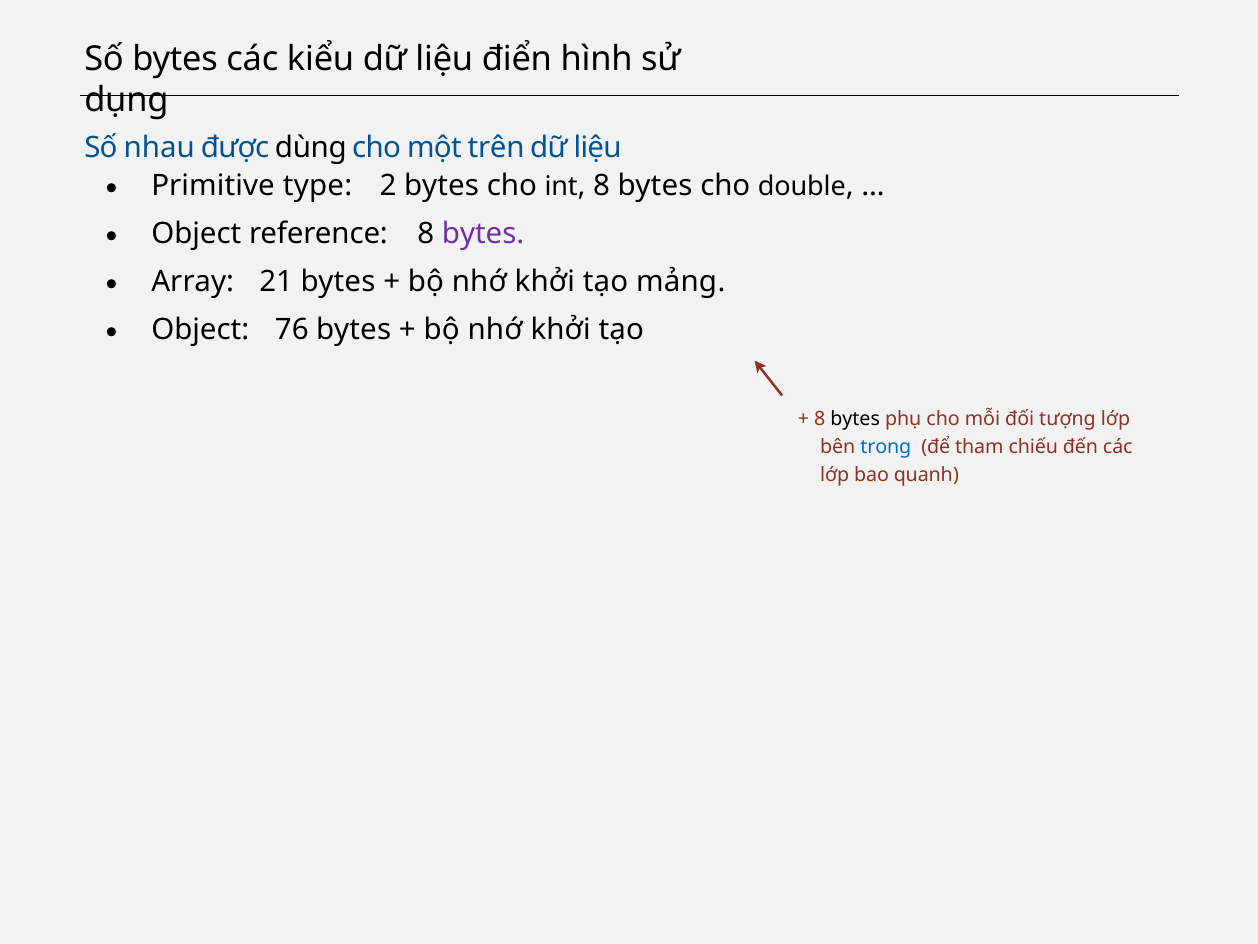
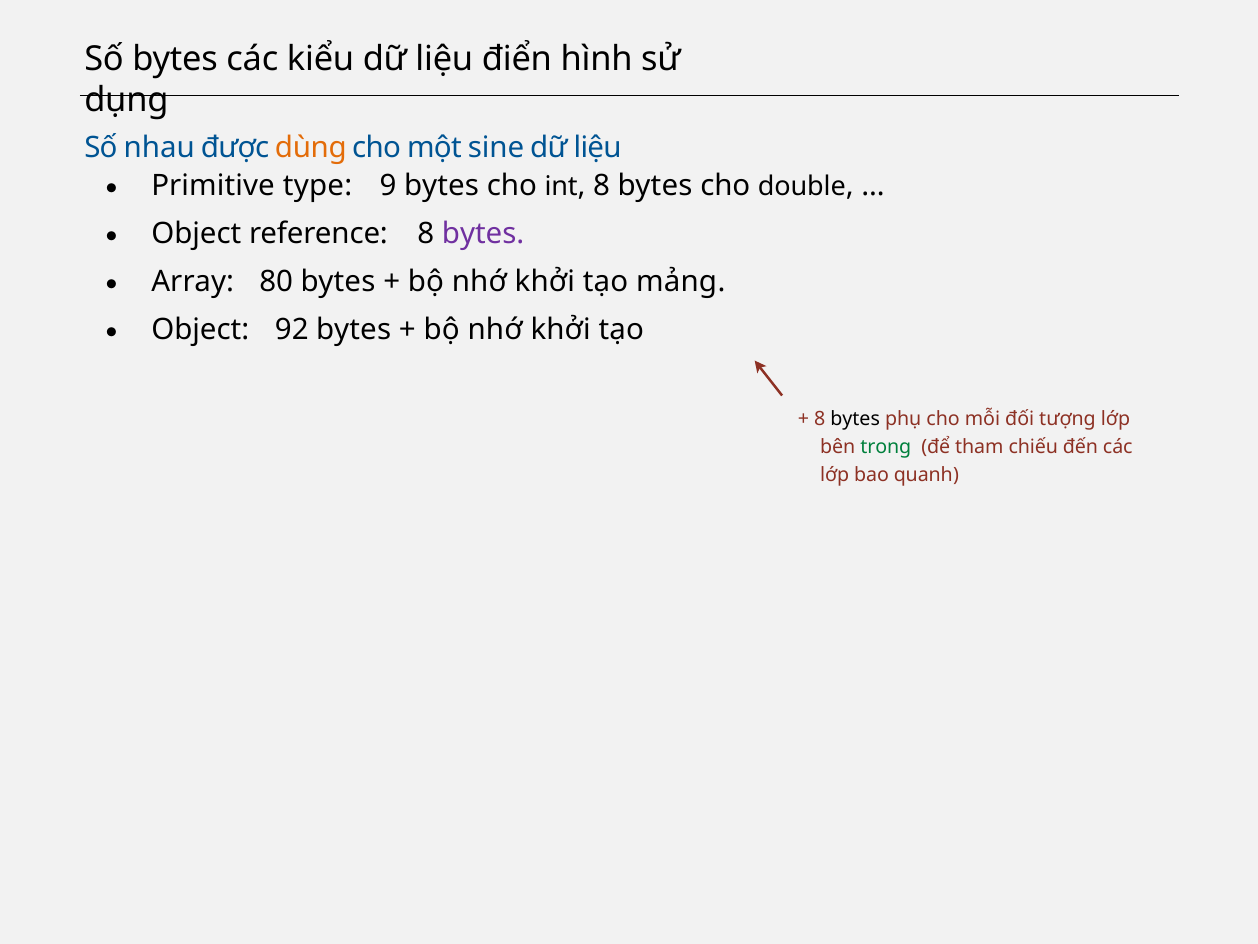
dùng colour: black -> orange
trên: trên -> sine
2: 2 -> 9
21: 21 -> 80
76: 76 -> 92
trong colour: blue -> green
